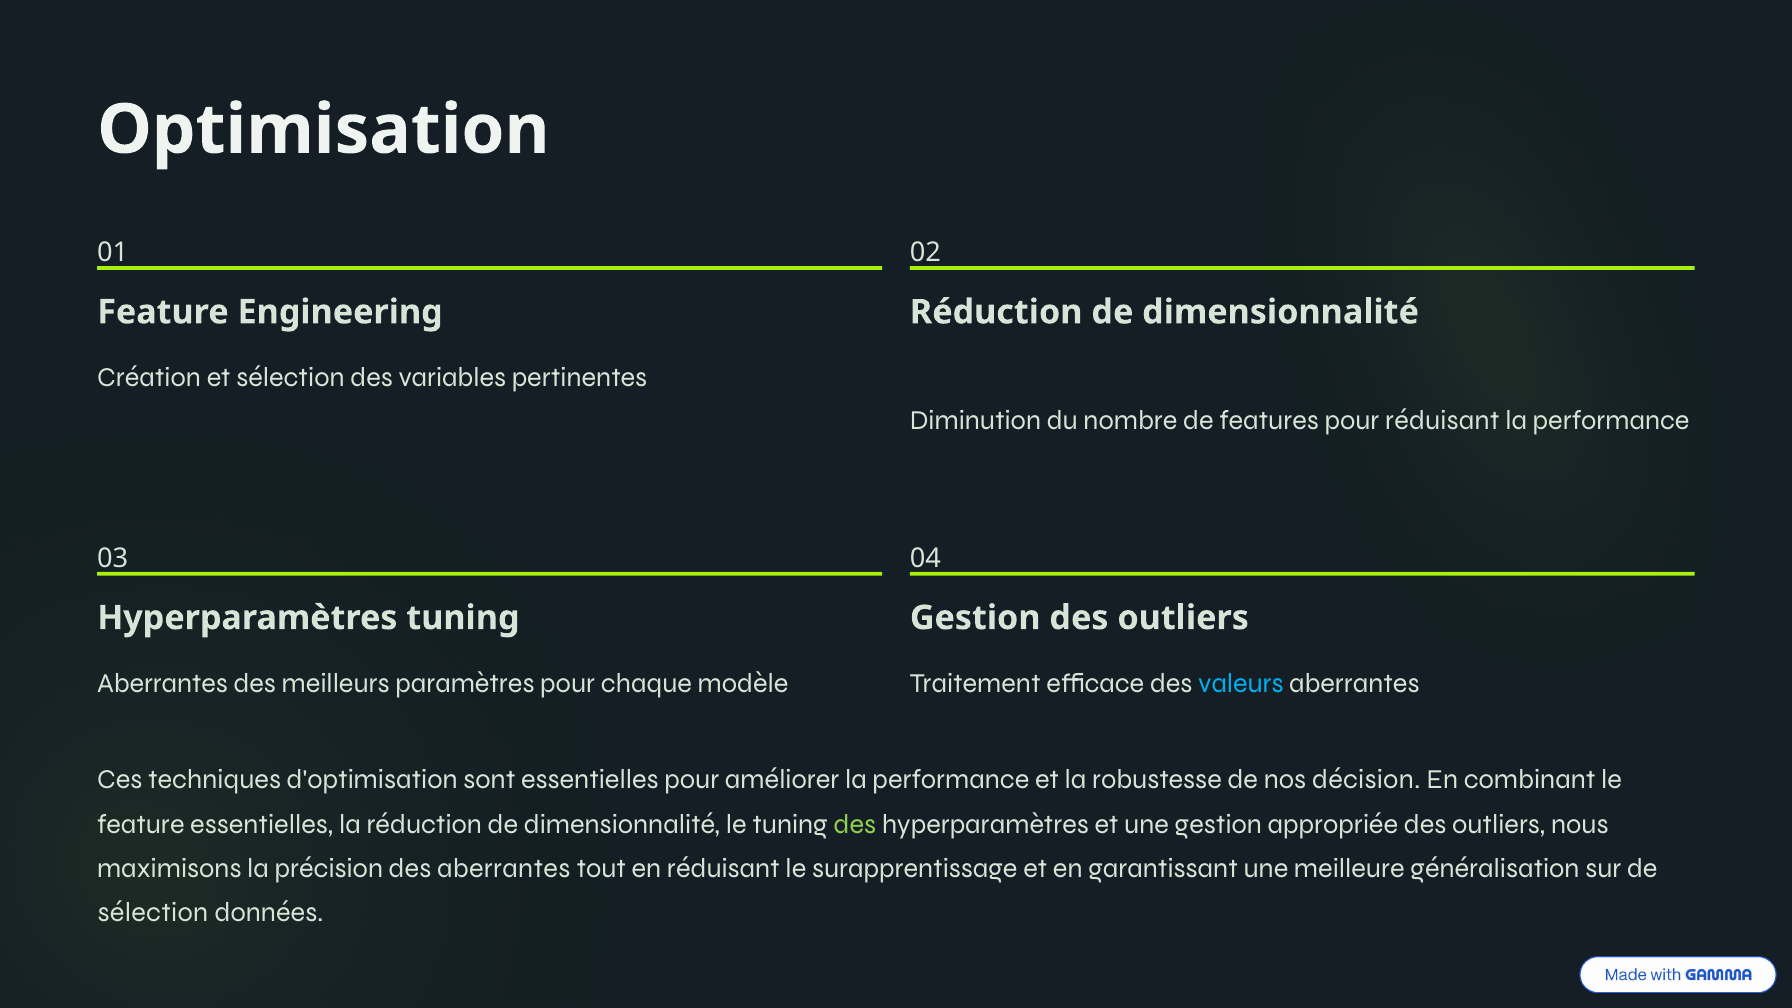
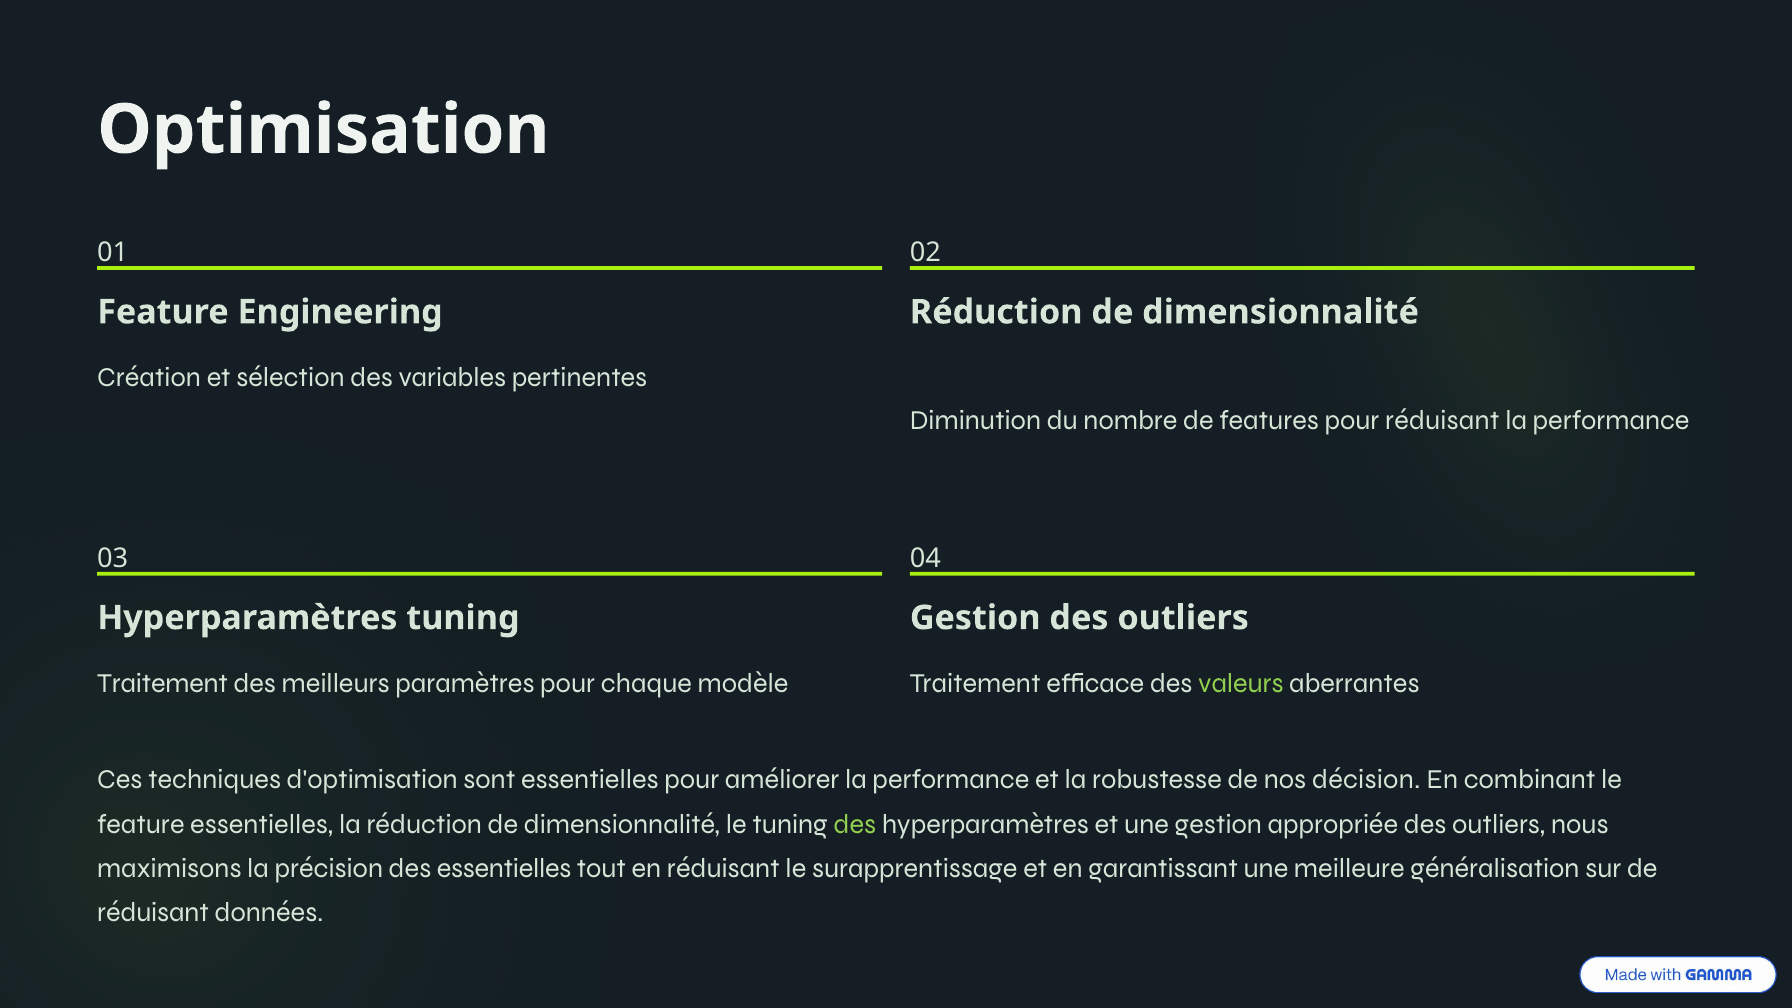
Aberrantes at (163, 683): Aberrantes -> Traitement
valeurs colour: light blue -> light green
des aberrantes: aberrantes -> essentielles
sélection at (153, 913): sélection -> réduisant
